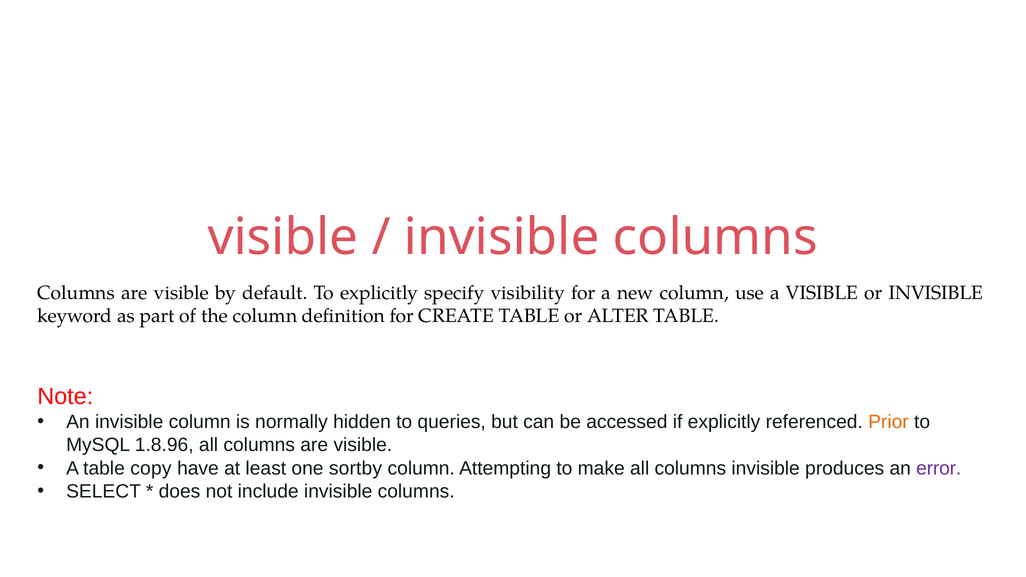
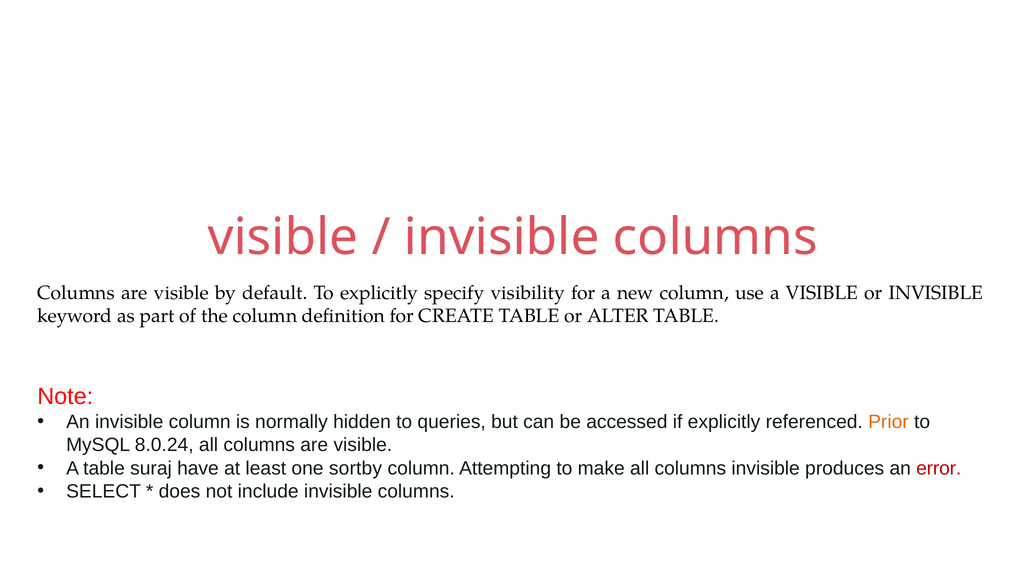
1.8.96: 1.8.96 -> 8.0.24
copy: copy -> suraj
error colour: purple -> red
